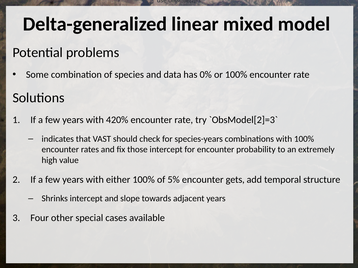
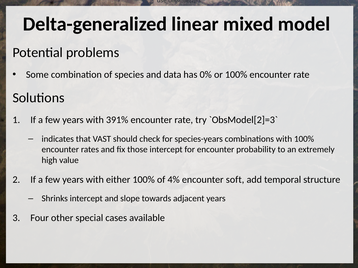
420%: 420% -> 391%
5%: 5% -> 4%
gets: gets -> soft
